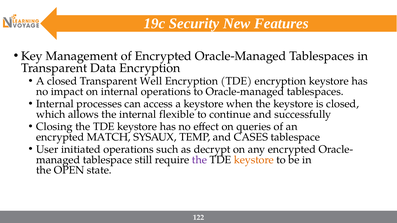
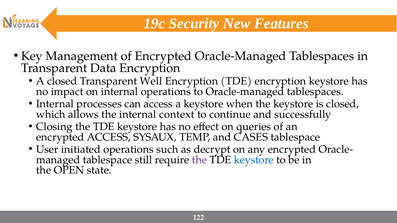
flexible: flexible -> context
encrypted MATCH: MATCH -> ACCESS
keystore at (254, 160) colour: orange -> blue
